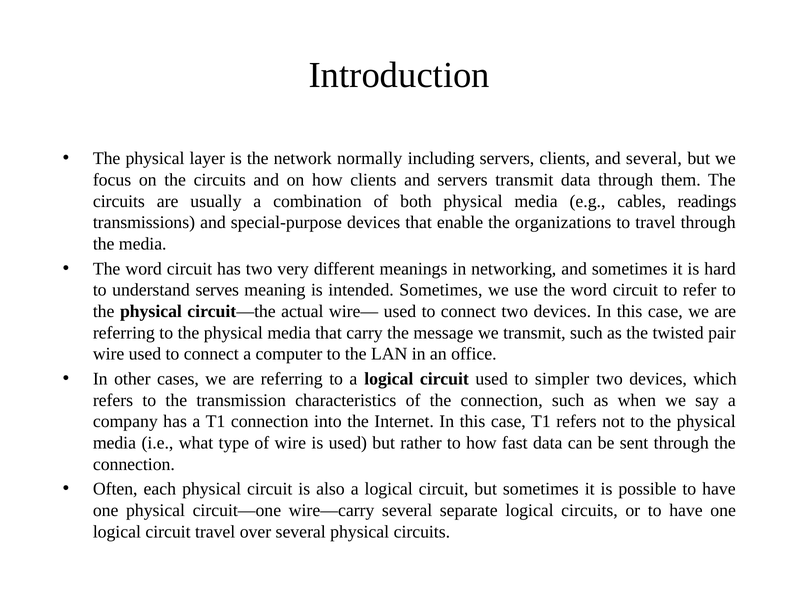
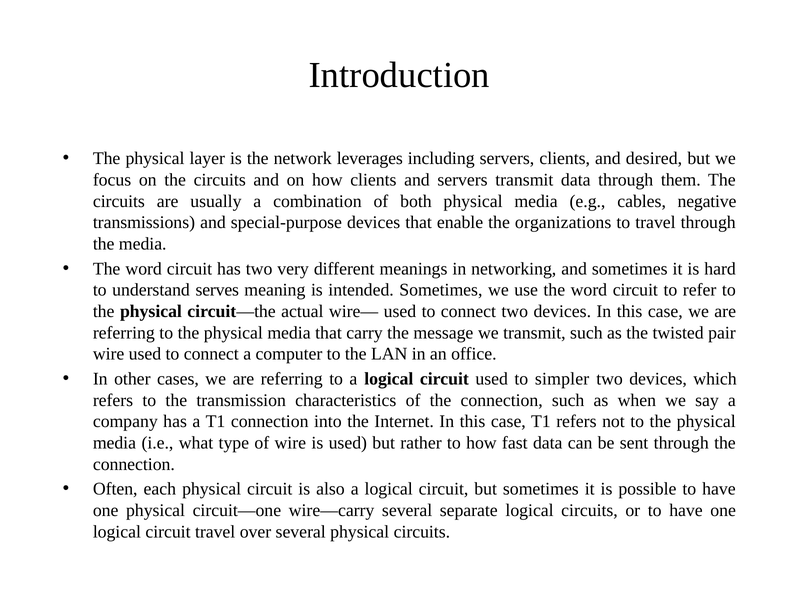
normally: normally -> leverages
and several: several -> desired
readings: readings -> negative
